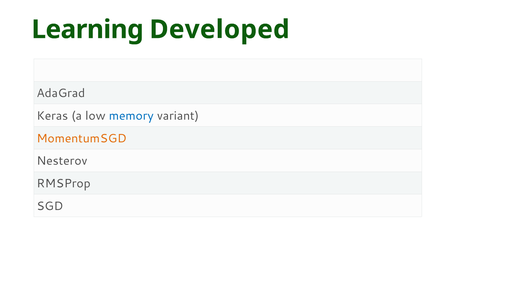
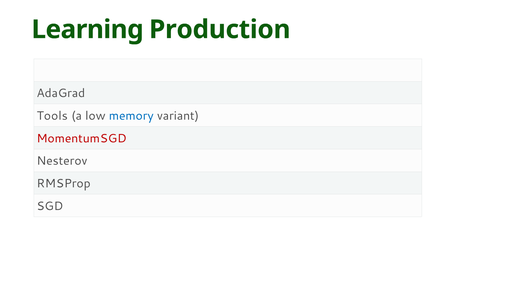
Developed: Developed -> Production
Keras: Keras -> Tools
MomentumSGD colour: orange -> red
